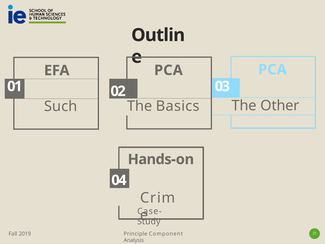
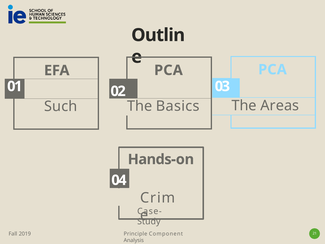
Other: Other -> Areas
